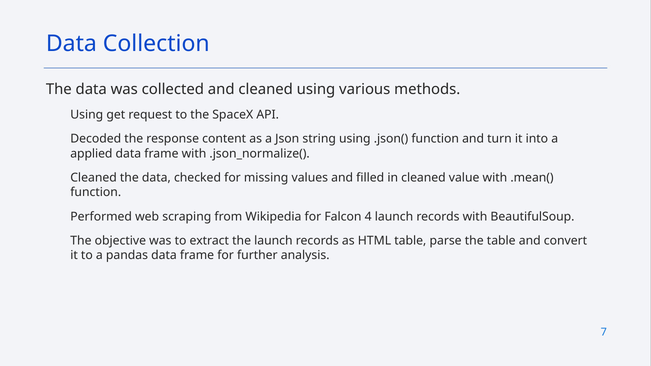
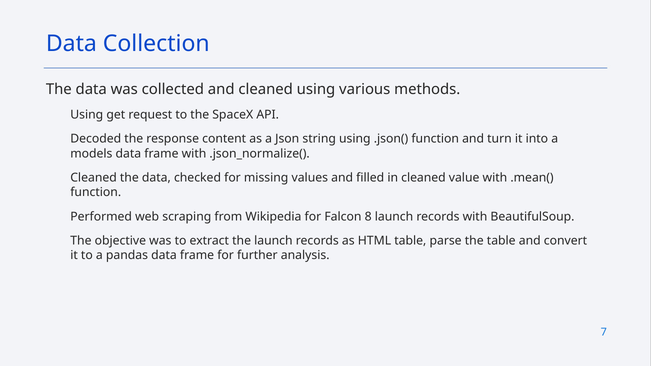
applied: applied -> models
4: 4 -> 8
